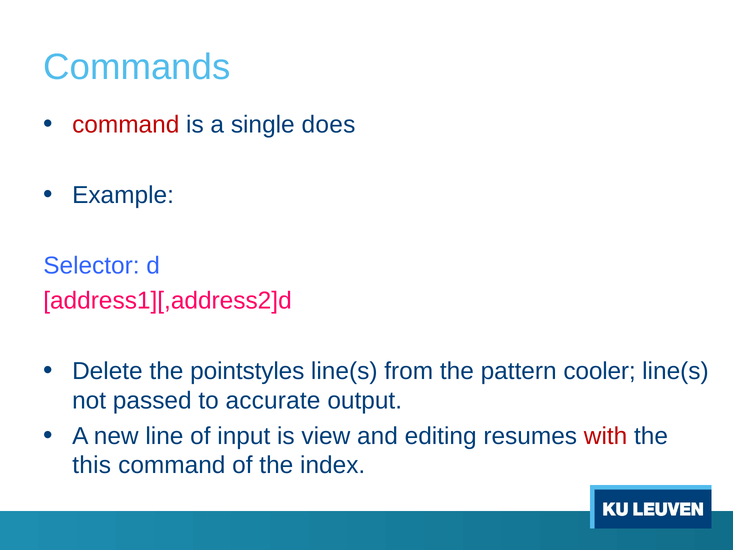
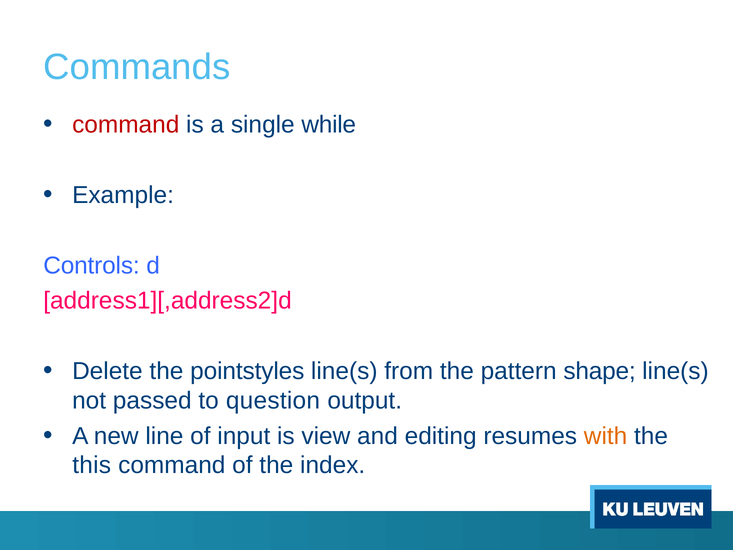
does: does -> while
Selector: Selector -> Controls
cooler: cooler -> shape
accurate: accurate -> question
with colour: red -> orange
